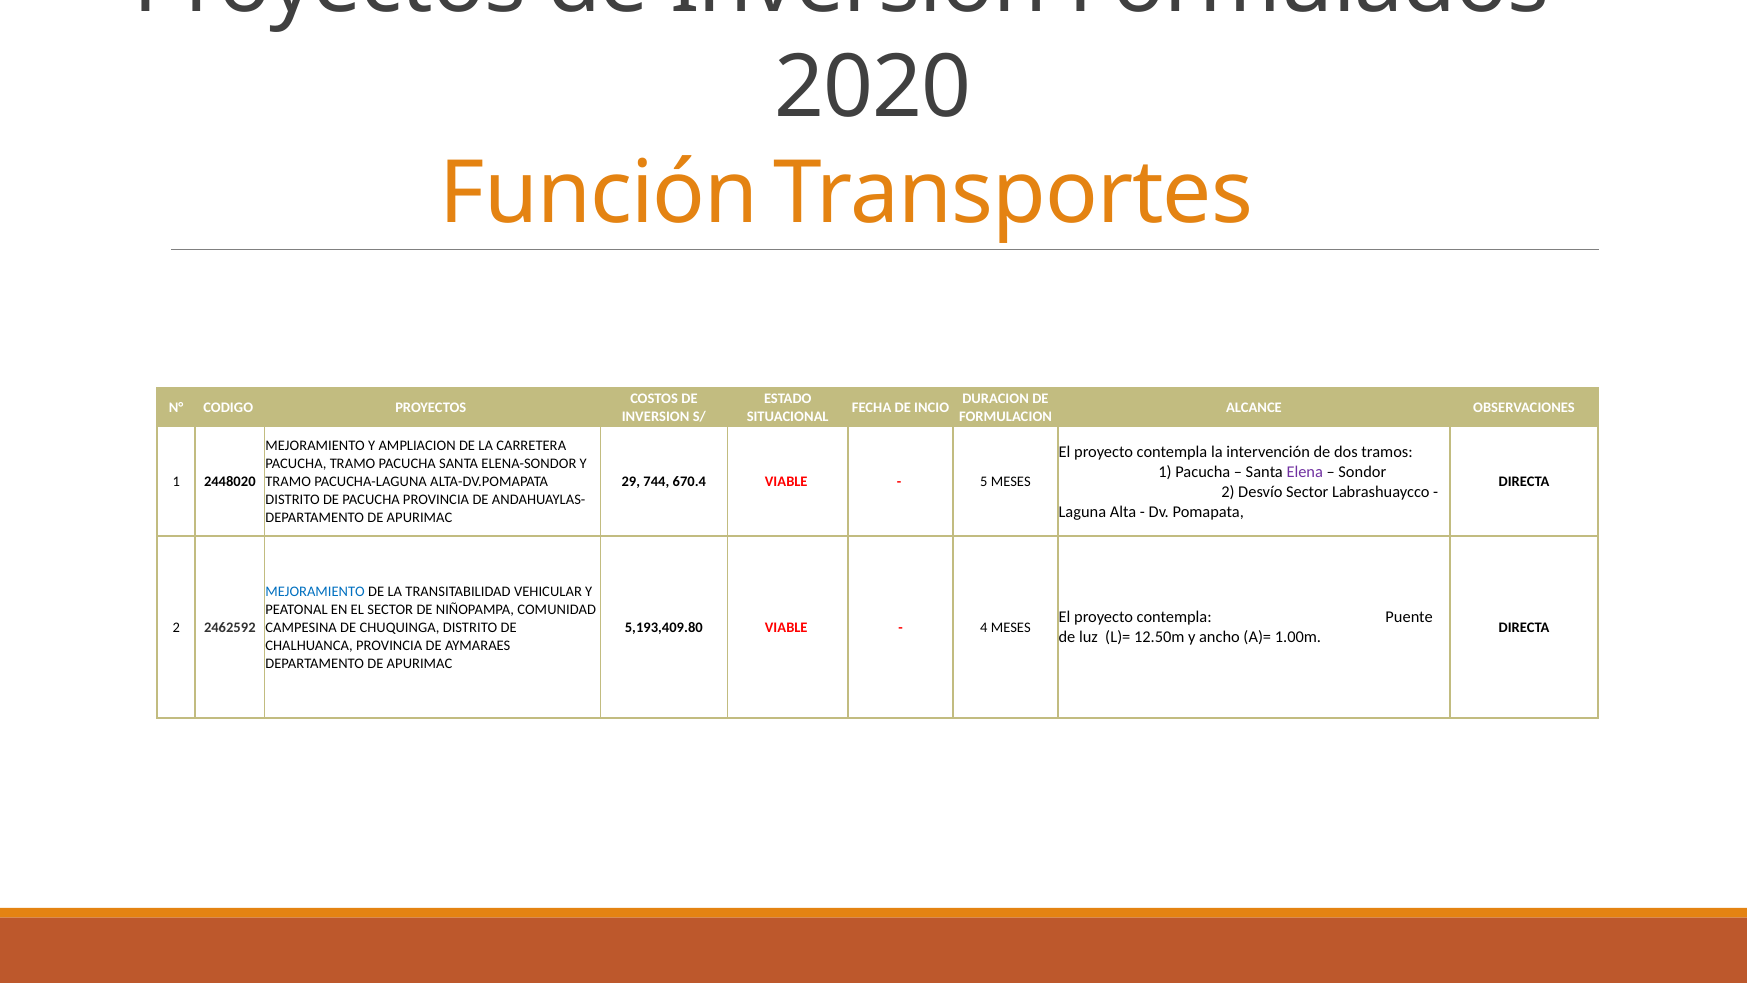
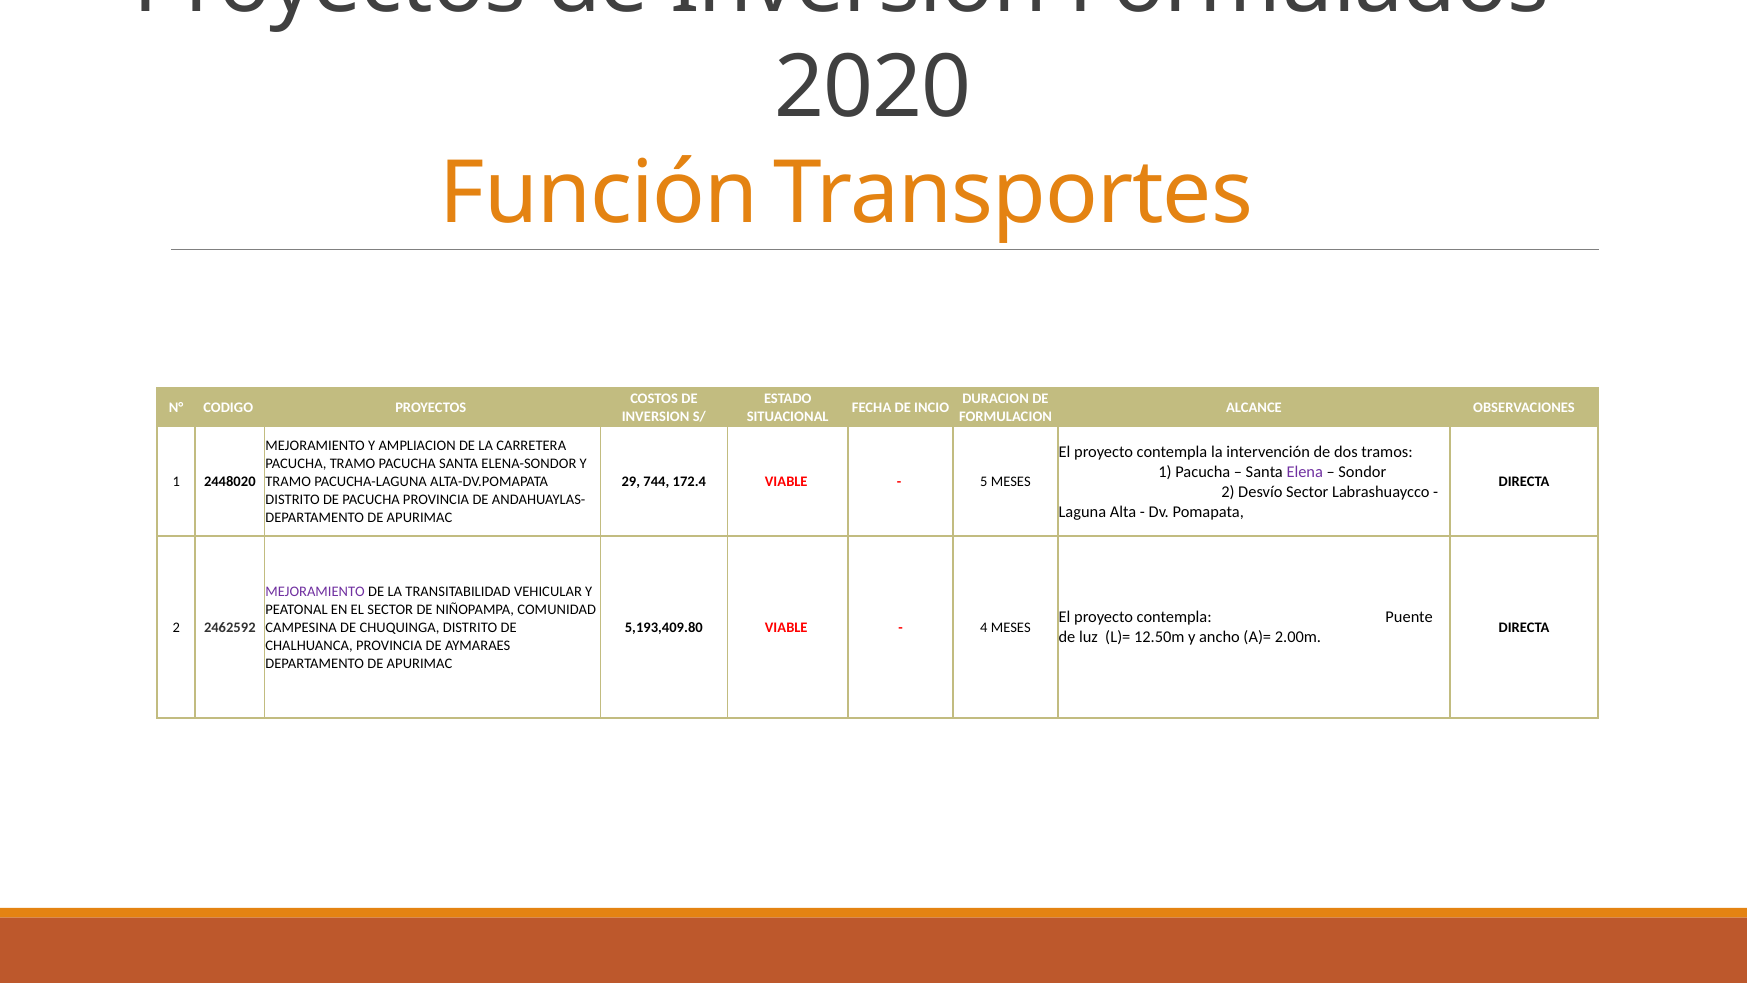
670.4: 670.4 -> 172.4
MEJORAMIENTO at (315, 591) colour: blue -> purple
1.00m: 1.00m -> 2.00m
